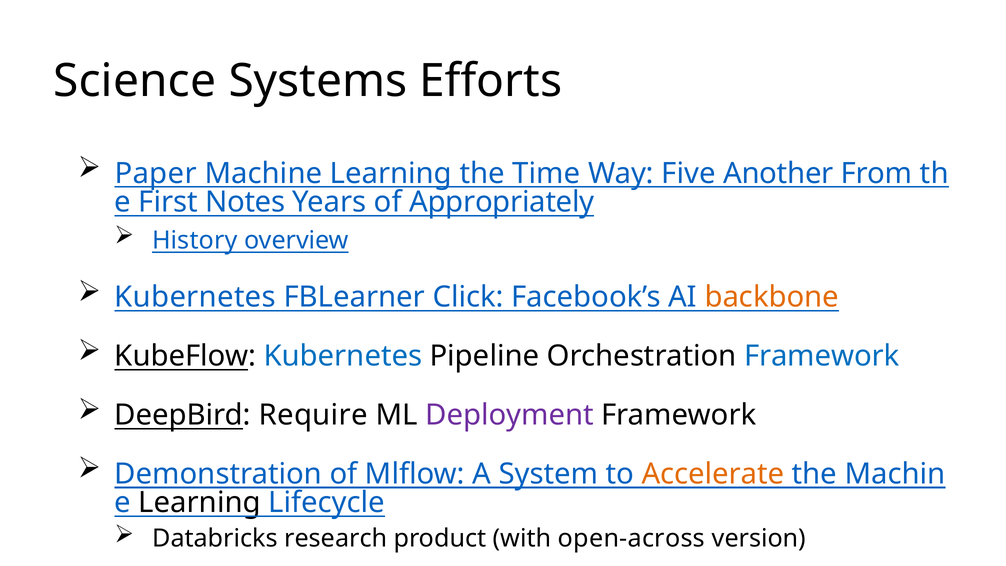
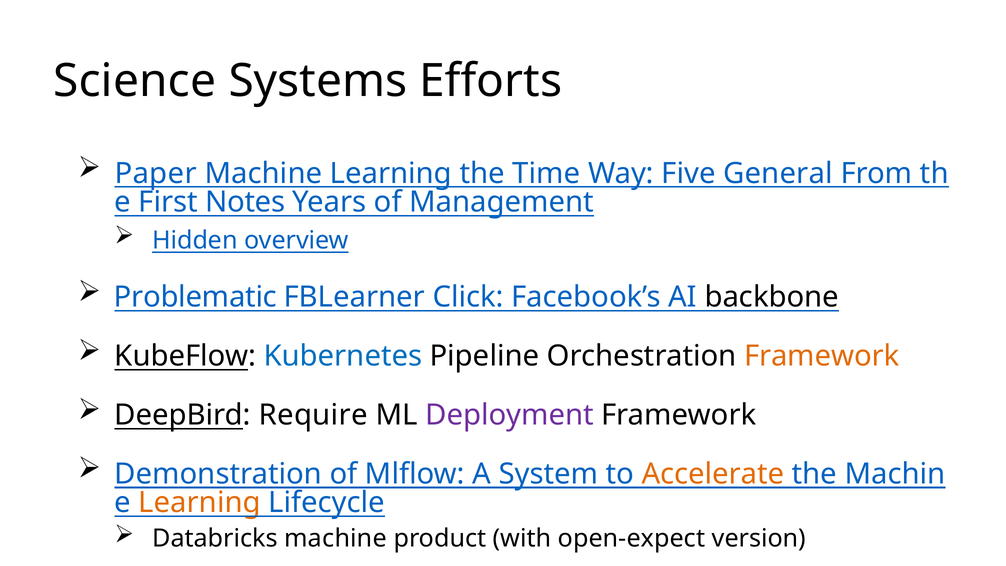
Another: Another -> General
Appropriately: Appropriately -> Management
History: History -> Hidden
Kubernetes at (195, 297): Kubernetes -> Problematic
backbone colour: orange -> black
Framework at (822, 356) colour: blue -> orange
Learning at (200, 503) colour: black -> orange
Databricks research: research -> machine
open-across: open-across -> open-expect
